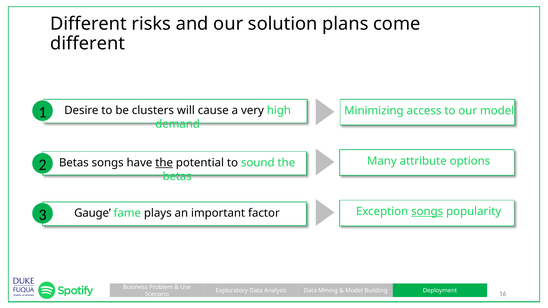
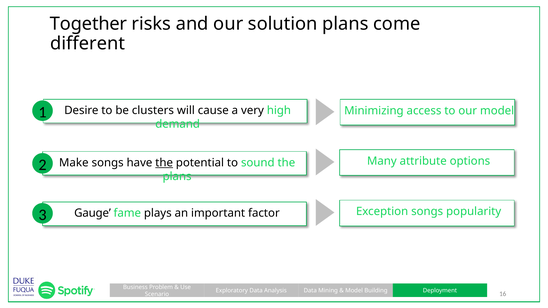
Different at (89, 24): Different -> Together
Betas at (74, 163): Betas -> Make
betas at (177, 177): betas -> plans
songs at (427, 212) underline: present -> none
